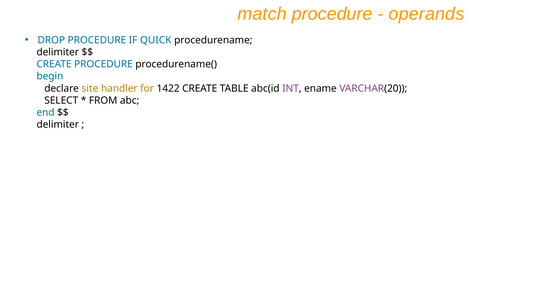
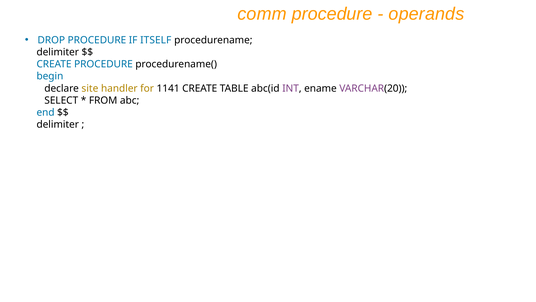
match: match -> comm
QUICK: QUICK -> ITSELF
1422: 1422 -> 1141
